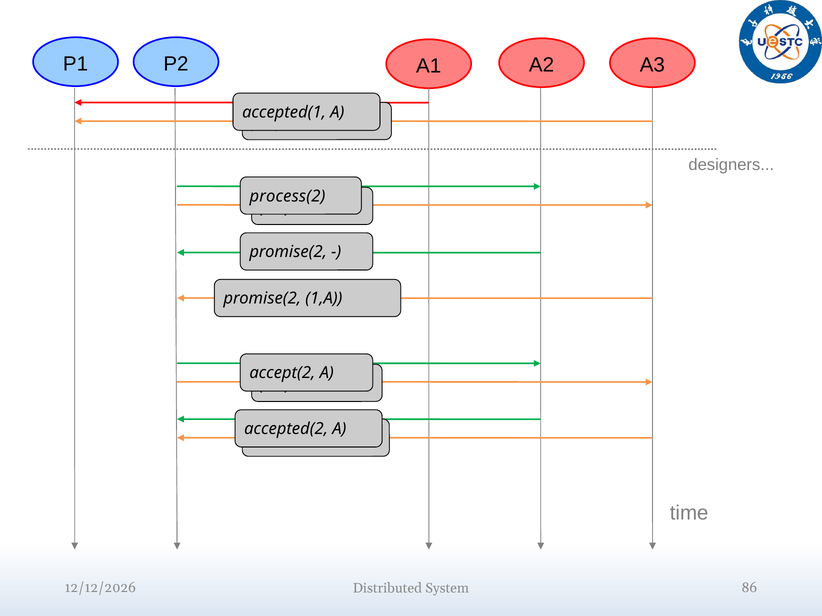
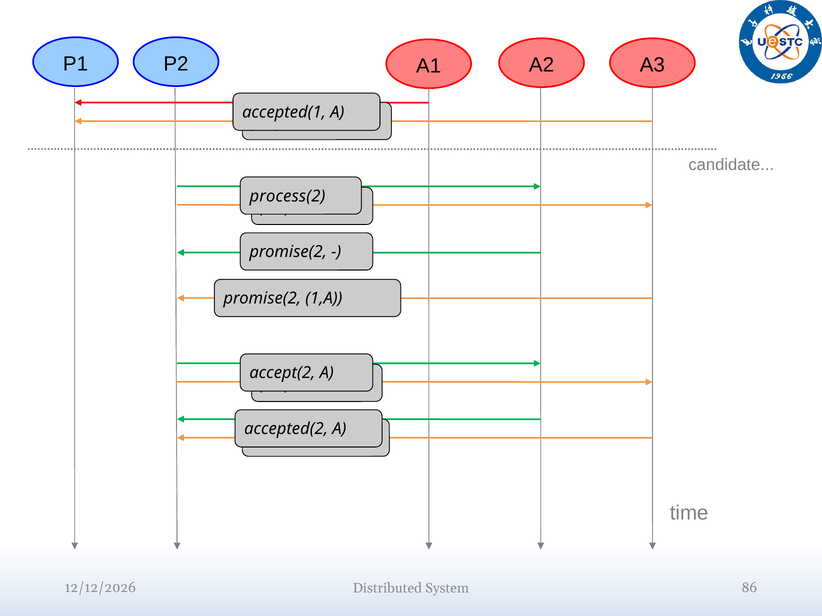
designers: designers -> candidate
